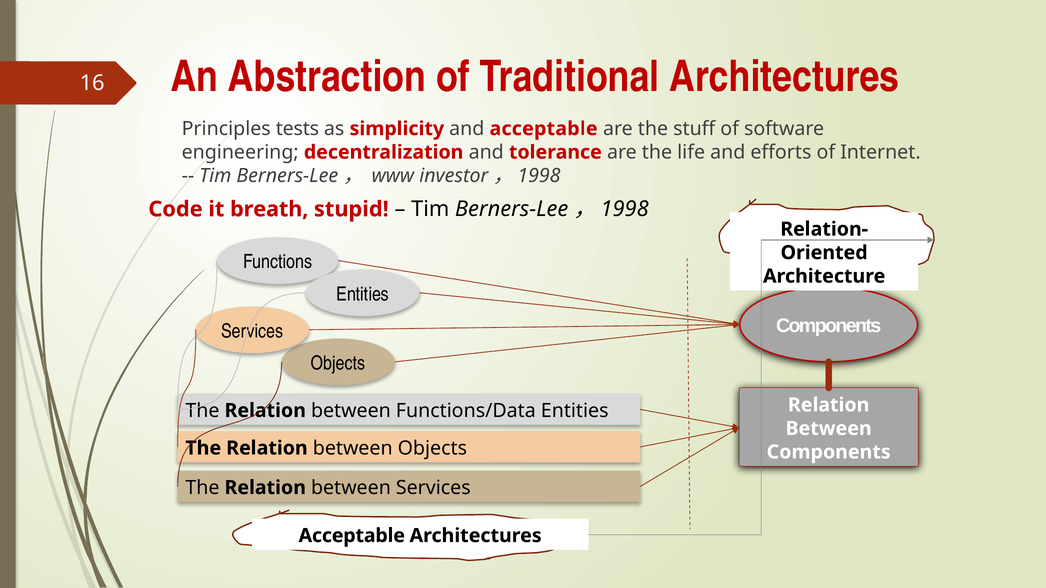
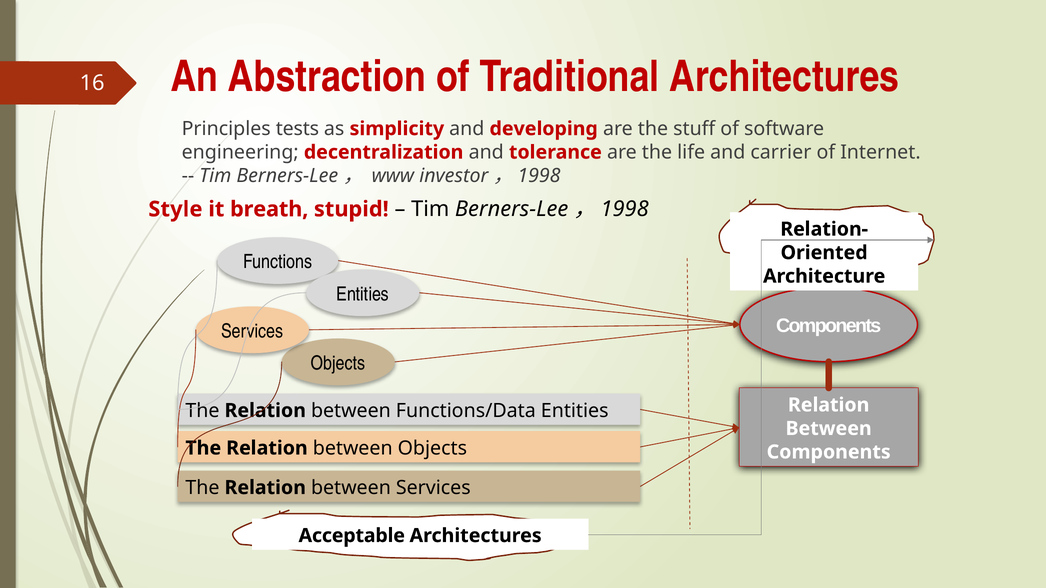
and acceptable: acceptable -> developing
efforts: efforts -> carrier
Code: Code -> Style
